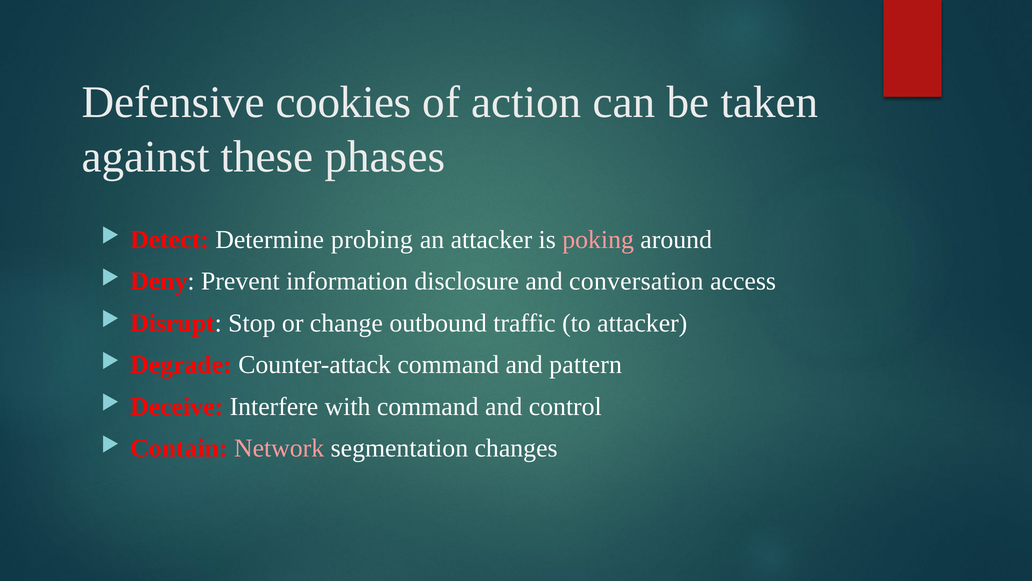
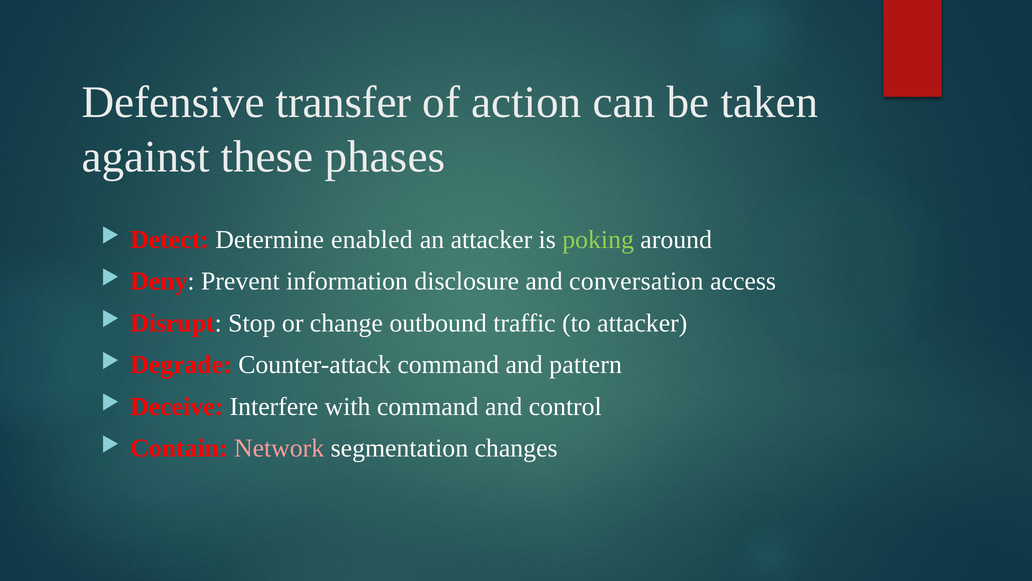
cookies: cookies -> transfer
probing: probing -> enabled
poking colour: pink -> light green
